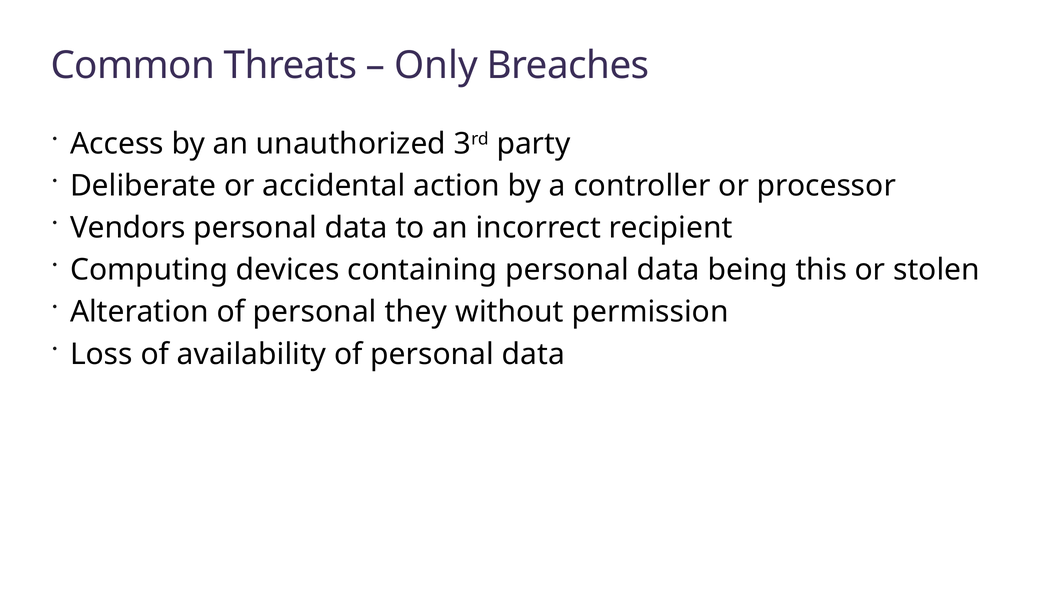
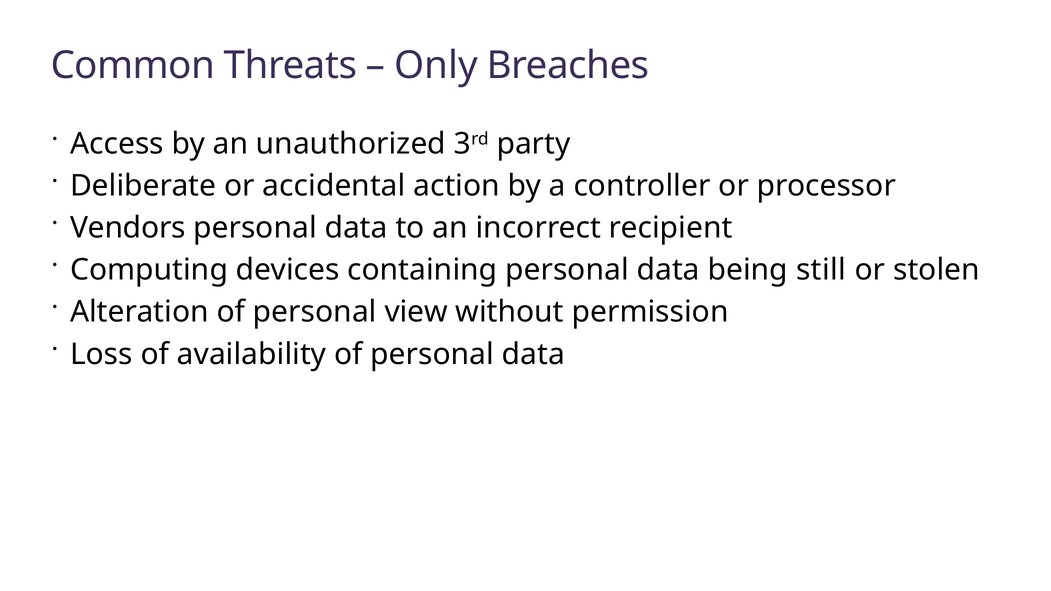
this: this -> still
they: they -> view
